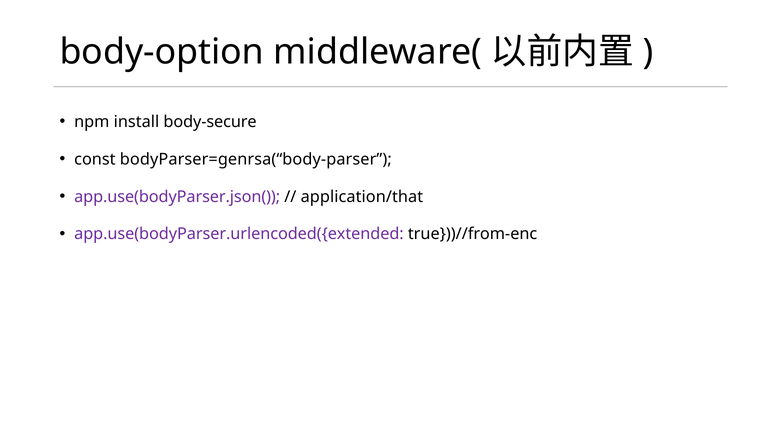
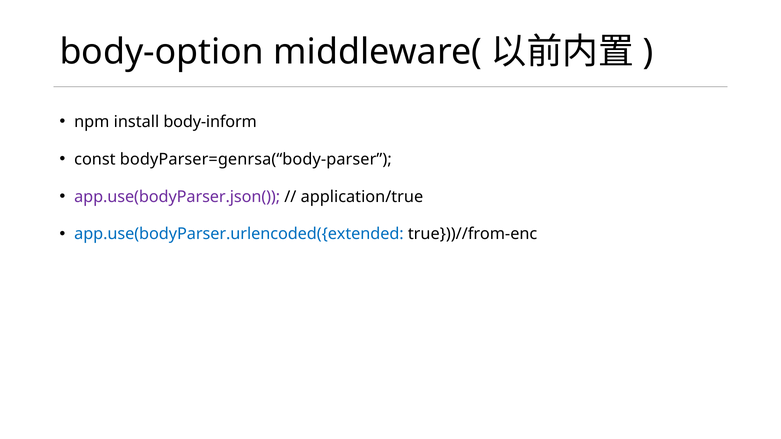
body-secure: body-secure -> body-inform
application/that: application/that -> application/true
app.use(bodyParser.urlencoded({extended colour: purple -> blue
